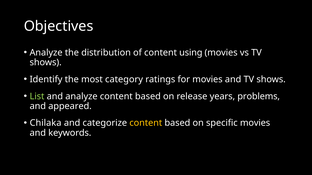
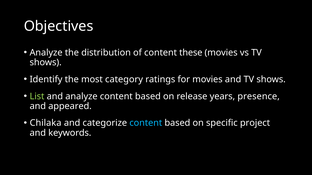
using: using -> these
problems: problems -> presence
content at (146, 123) colour: yellow -> light blue
specific movies: movies -> project
